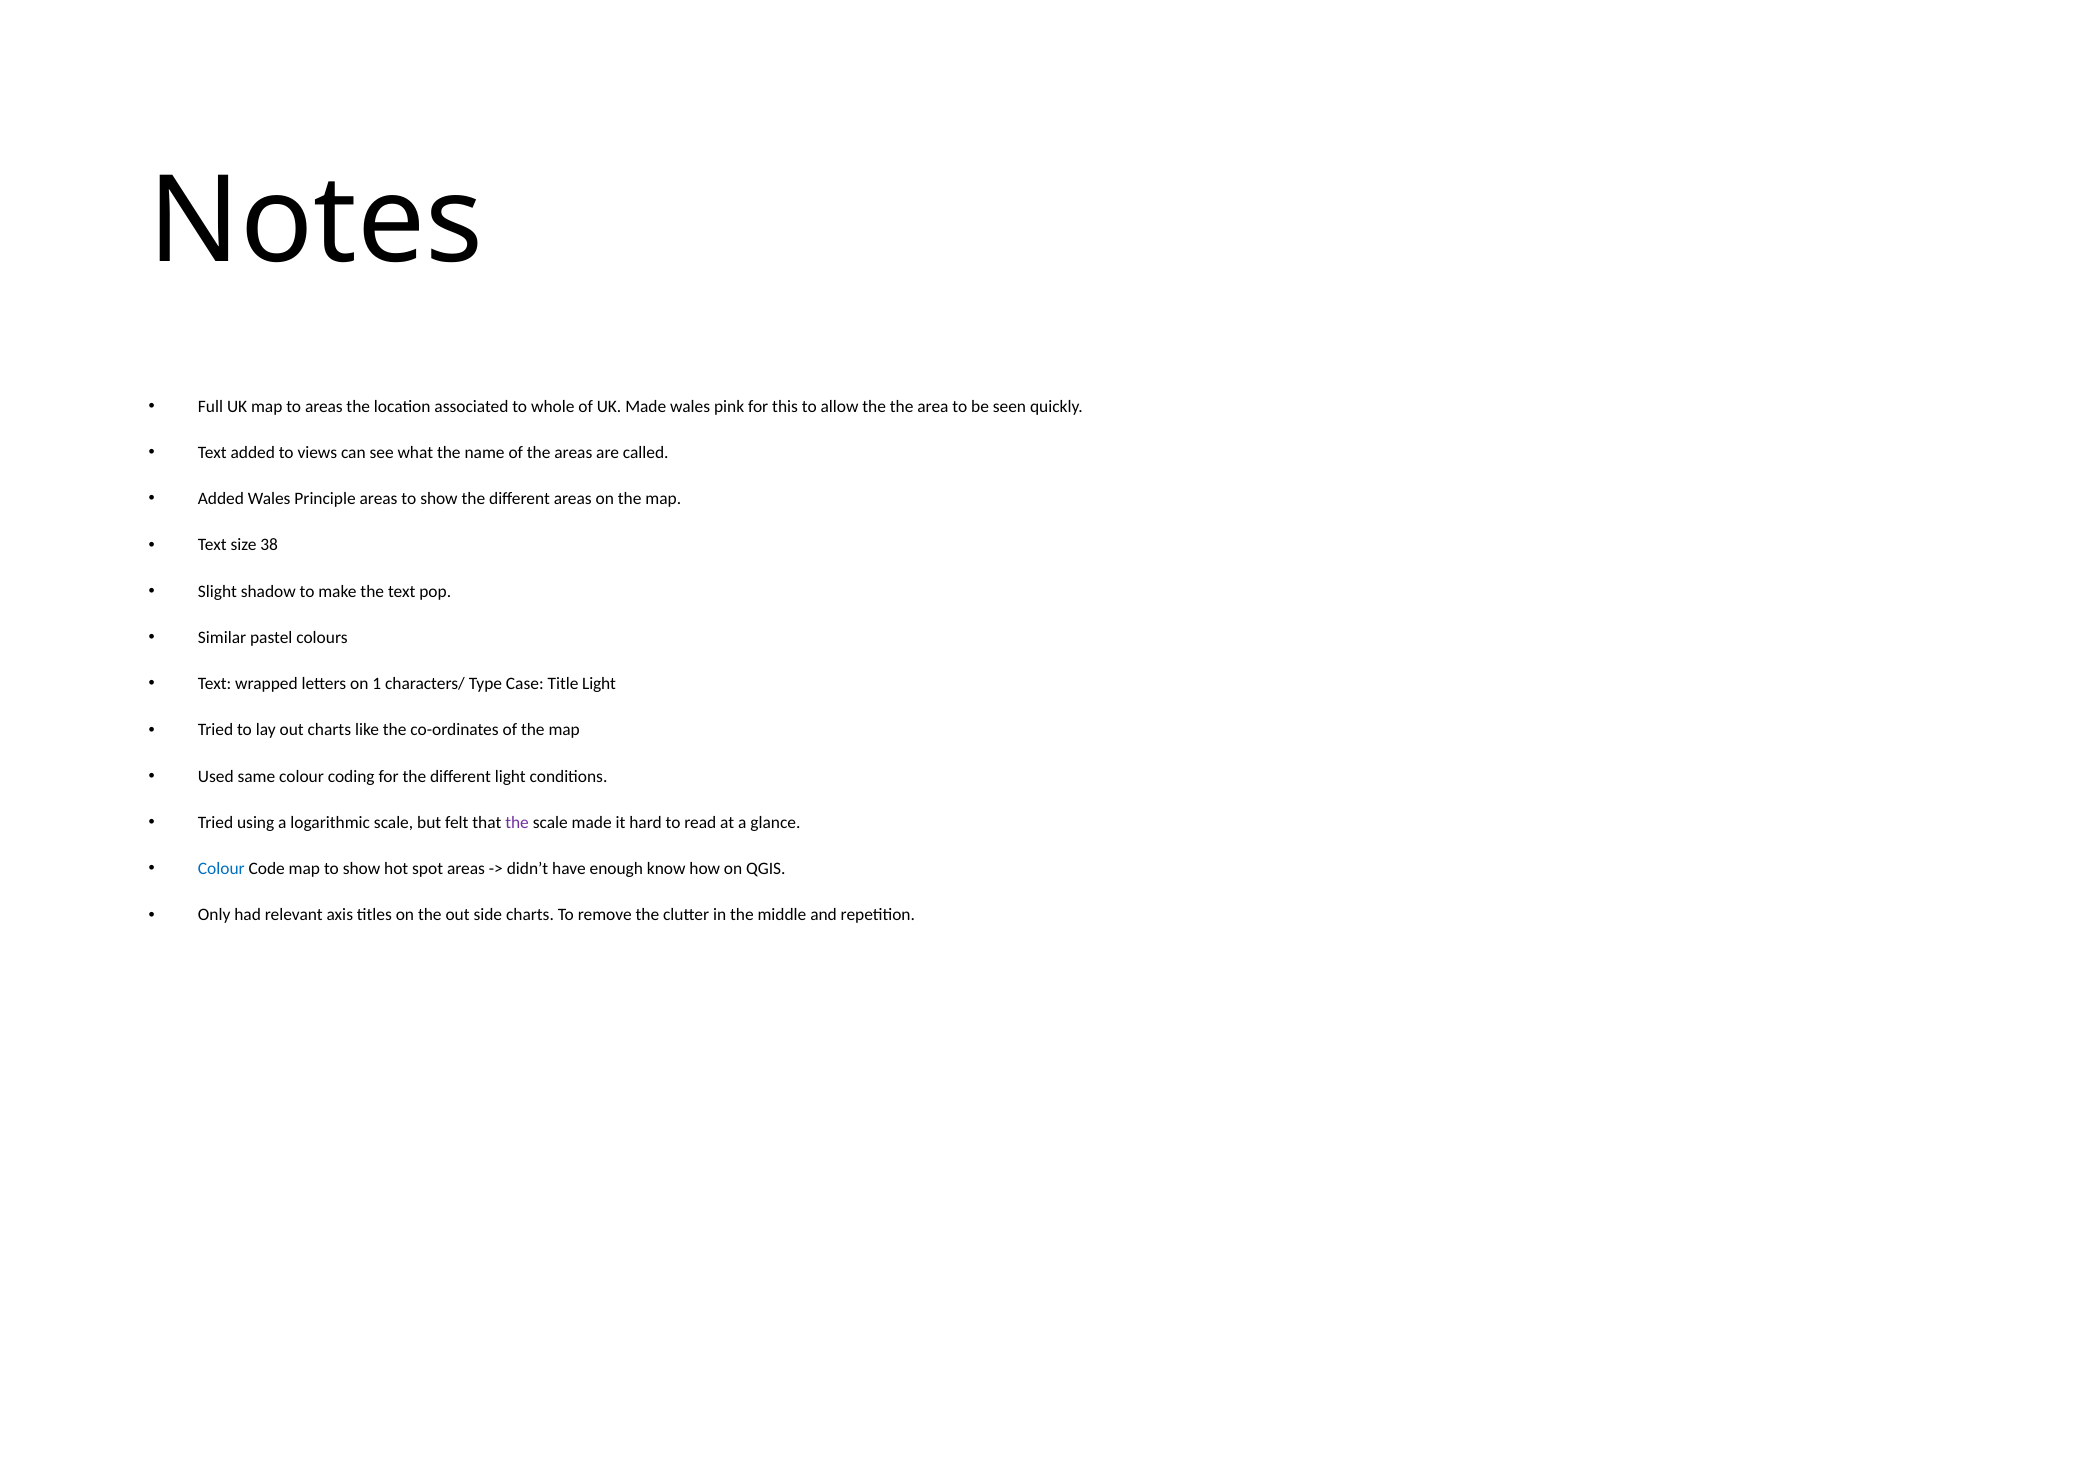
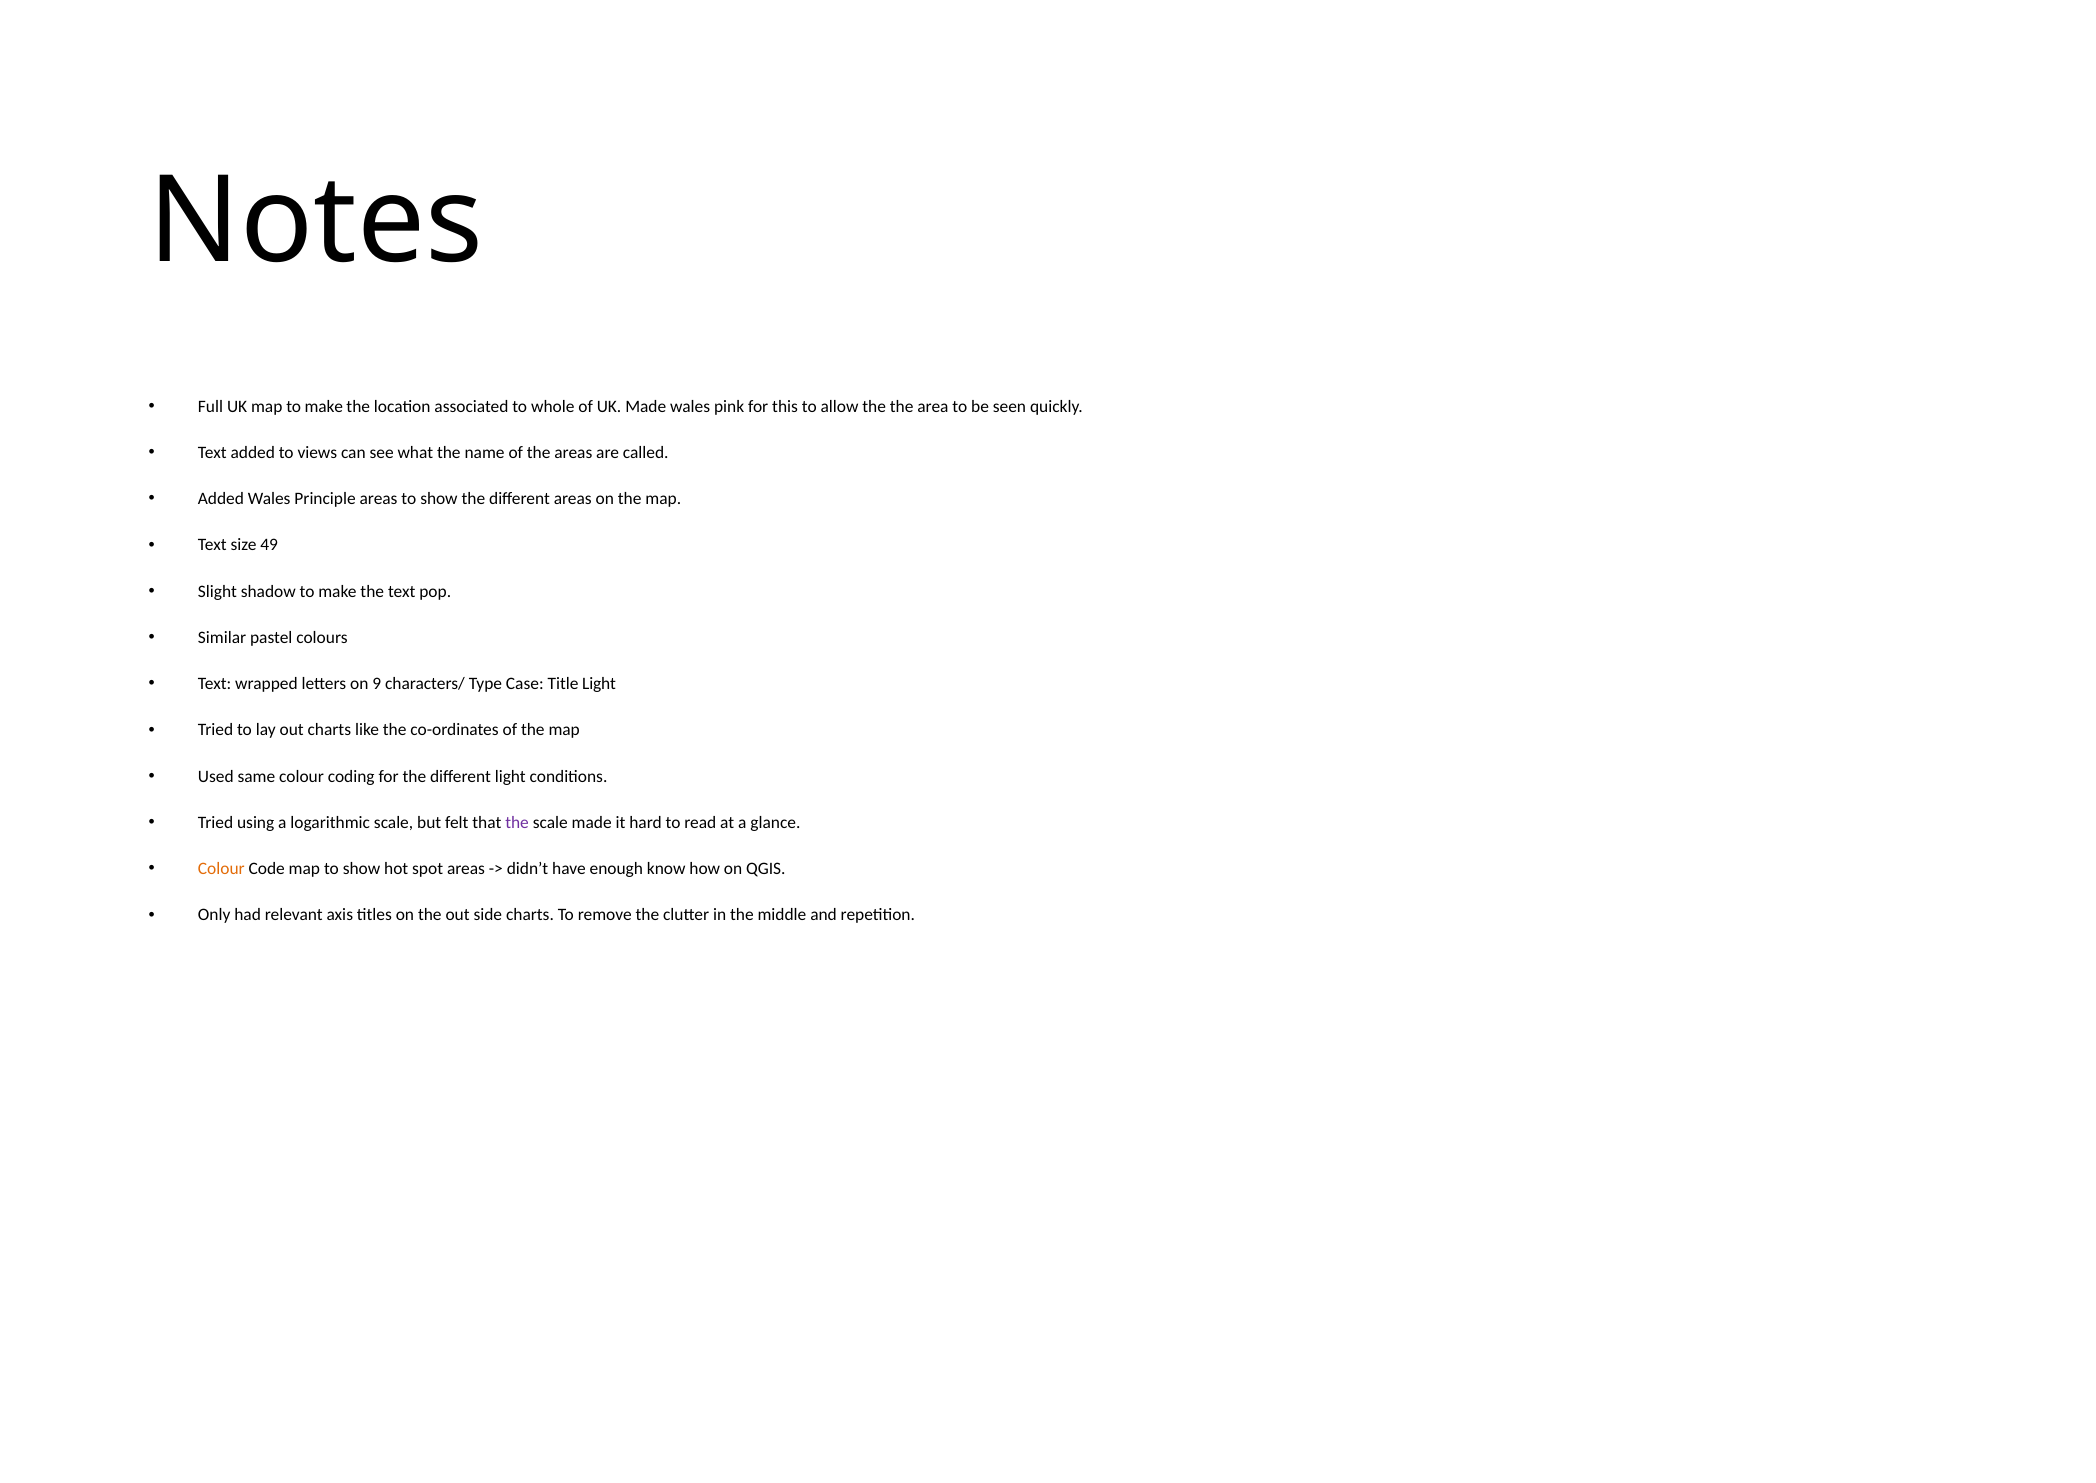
map to areas: areas -> make
38: 38 -> 49
1: 1 -> 9
Colour at (221, 869) colour: blue -> orange
